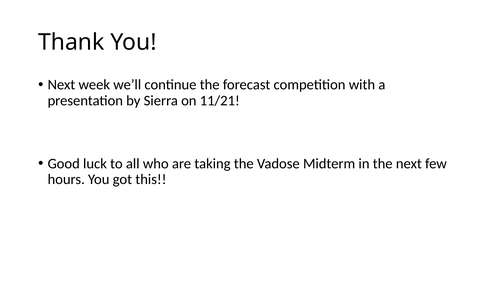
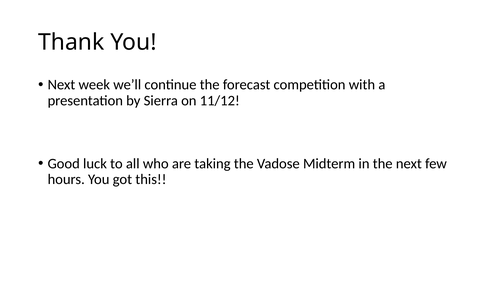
11/21: 11/21 -> 11/12
